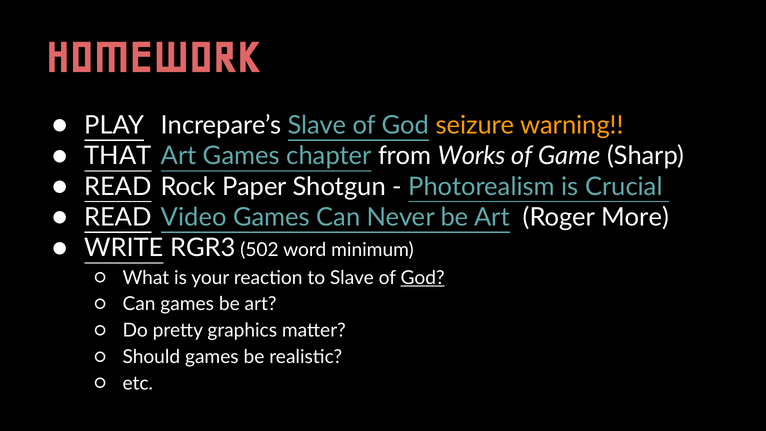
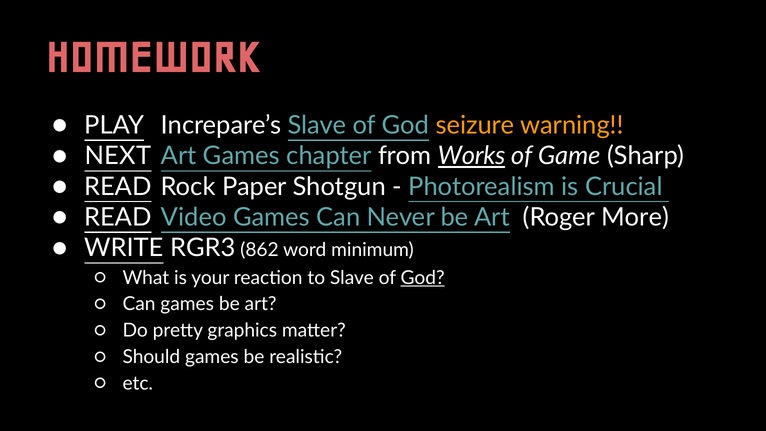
THAT: THAT -> NEXT
Works underline: none -> present
502: 502 -> 862
